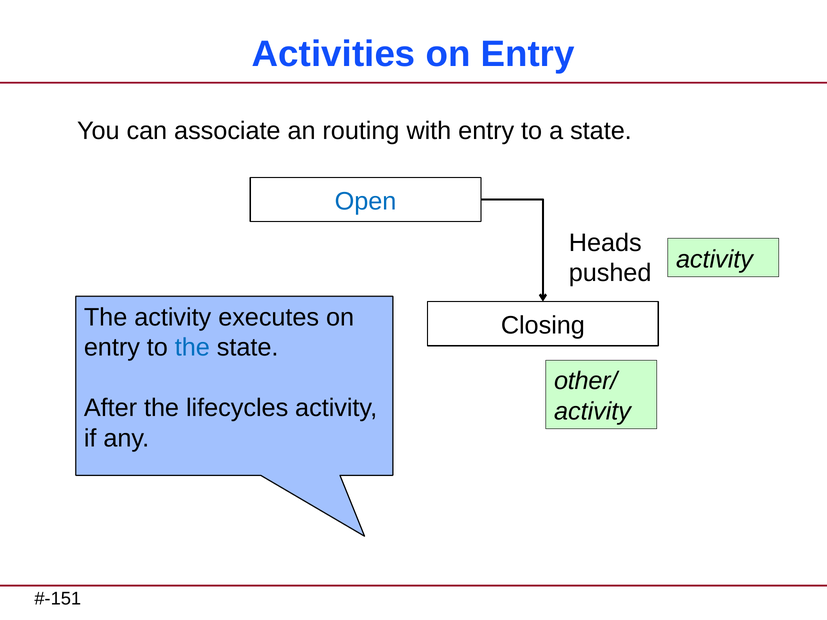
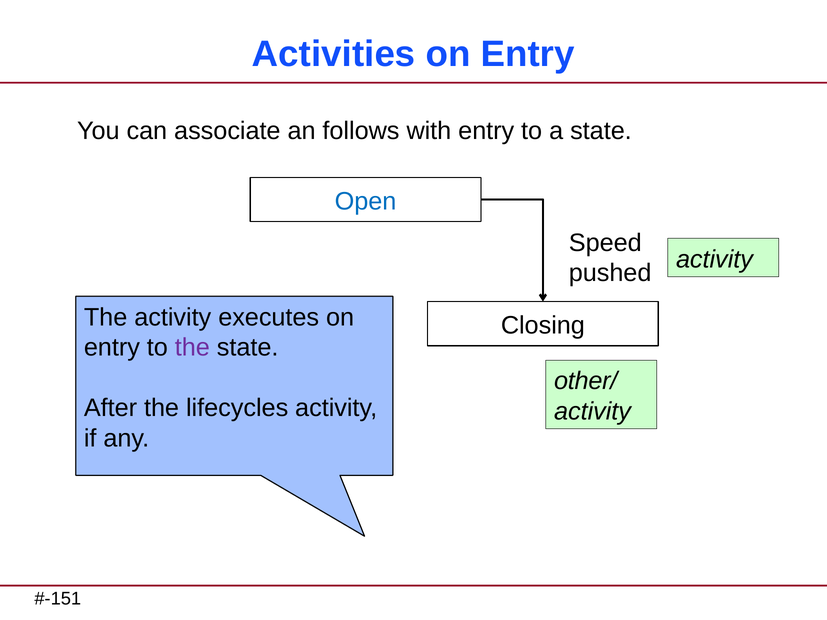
routing: routing -> follows
Heads: Heads -> Speed
the at (192, 348) colour: blue -> purple
